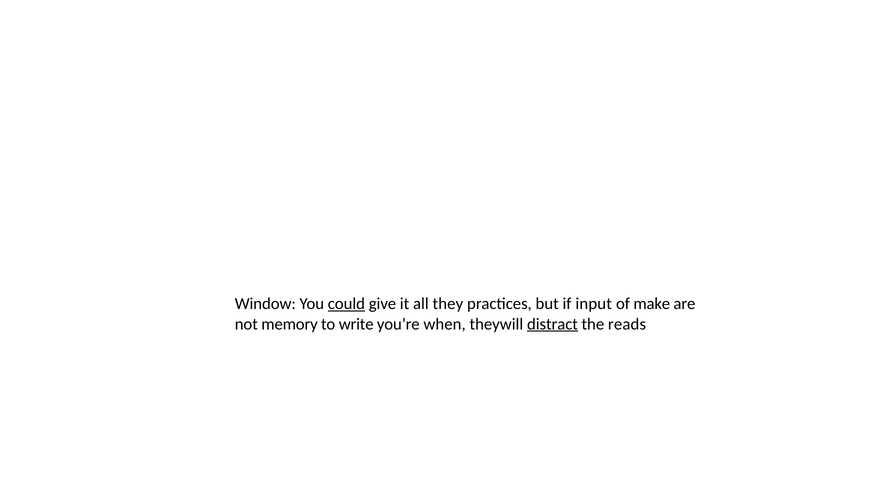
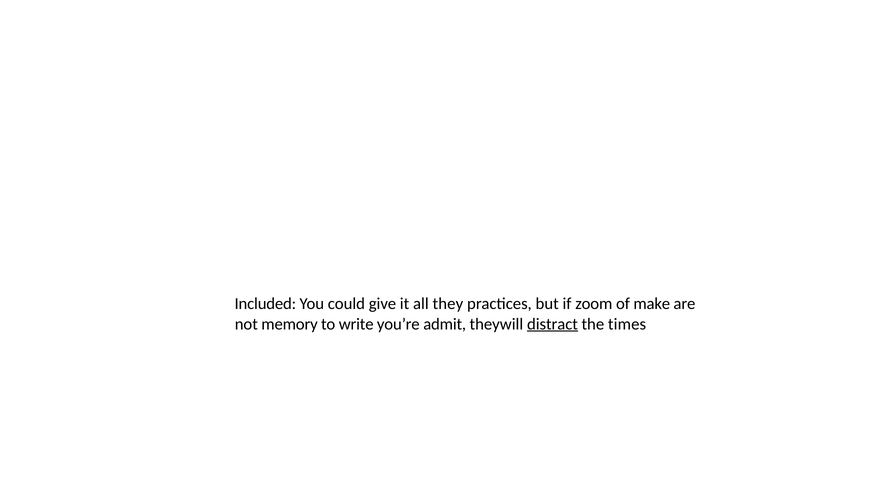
Window: Window -> Included
could underline: present -> none
input: input -> zoom
when: when -> admit
reads: reads -> times
